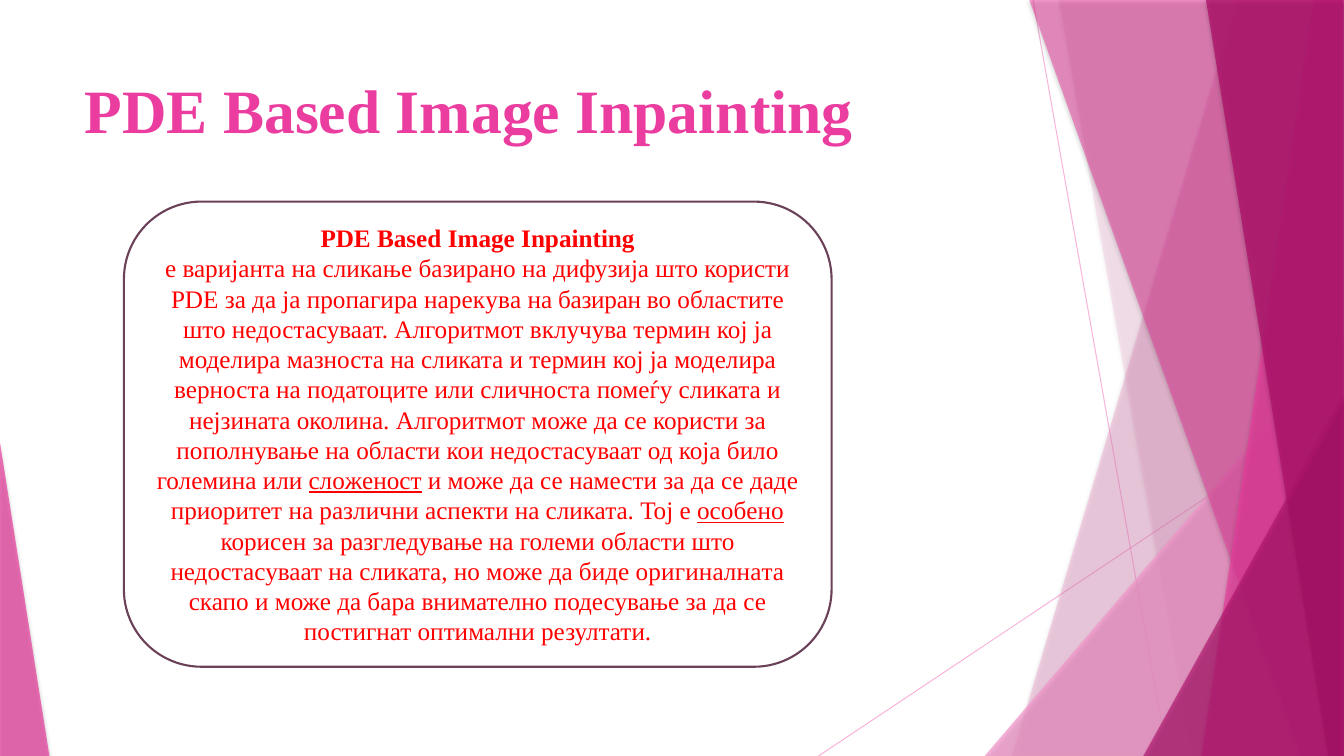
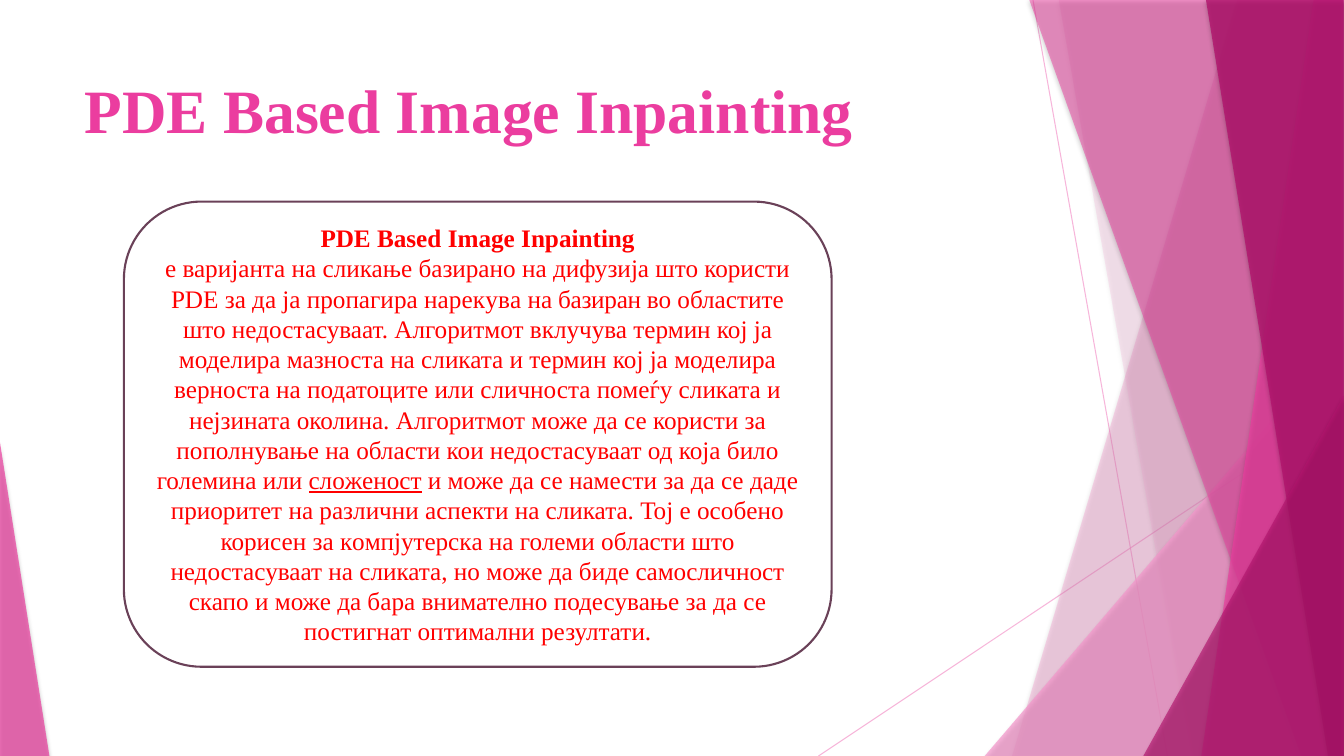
особено underline: present -> none
разгледување: разгледување -> компјутерска
оригиналната: оригиналната -> самосличност
